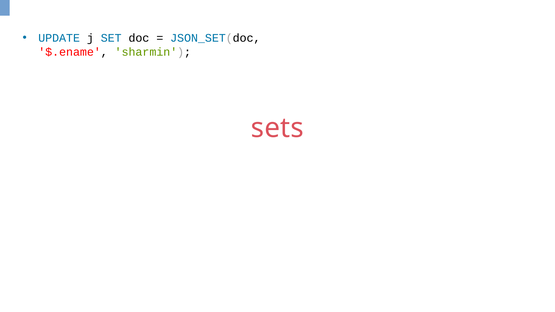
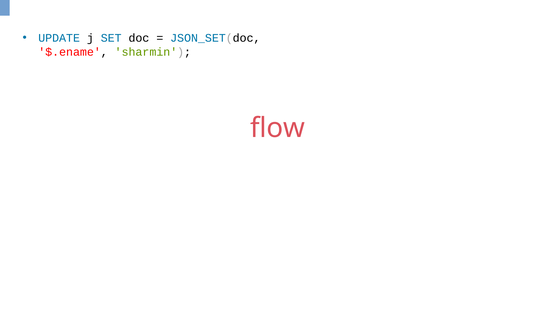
sets: sets -> flow
